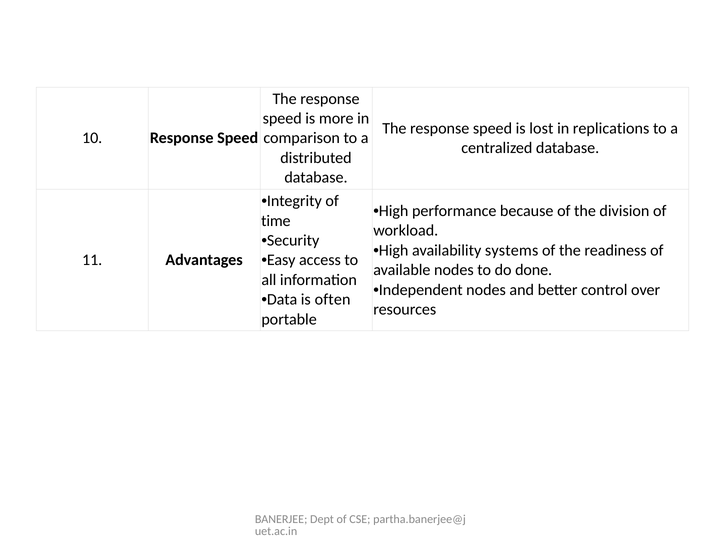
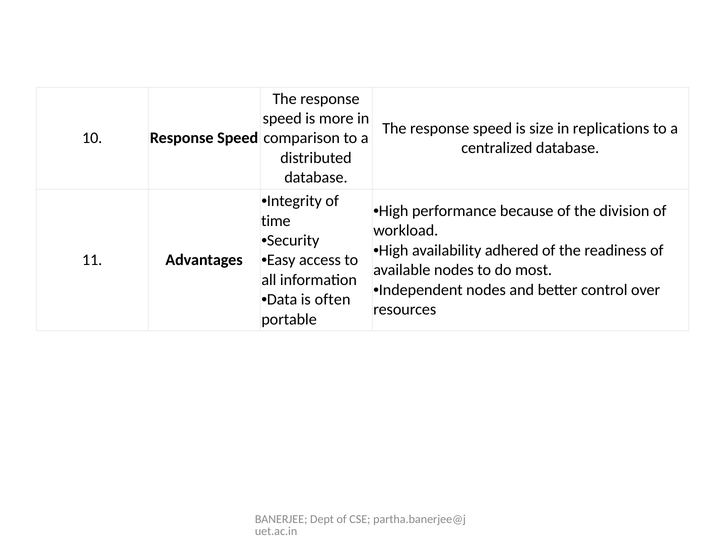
lost: lost -> size
systems: systems -> adhered
done: done -> most
